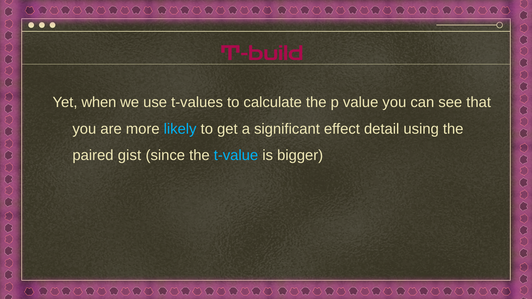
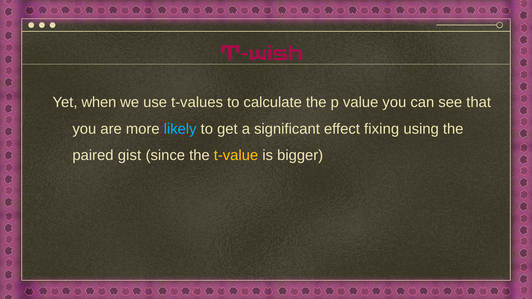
T-build: T-build -> T-wish
detail: detail -> fixing
t-value colour: light blue -> yellow
